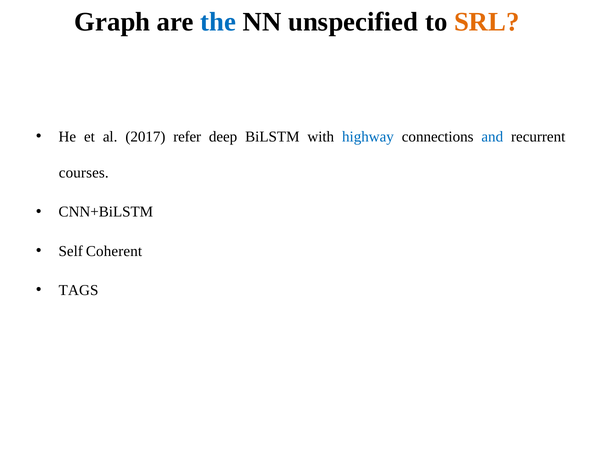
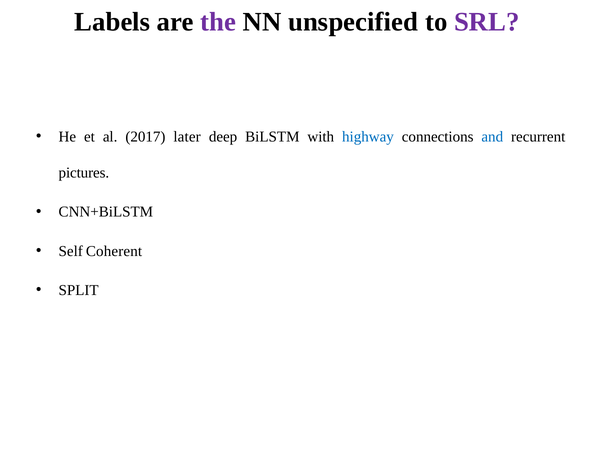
Graph: Graph -> Labels
the colour: blue -> purple
SRL colour: orange -> purple
refer: refer -> later
courses: courses -> pictures
TAGS: TAGS -> SPLIT
